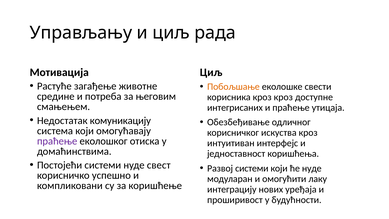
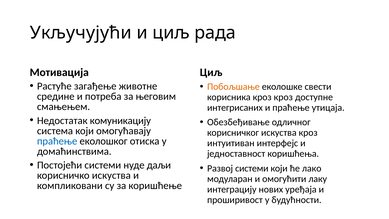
Управљању: Управљању -> Укључујући
праћење at (57, 141) colour: purple -> blue
свест: свест -> даљи
ће нуде: нуде -> лако
корисничко успешно: успешно -> искуства
